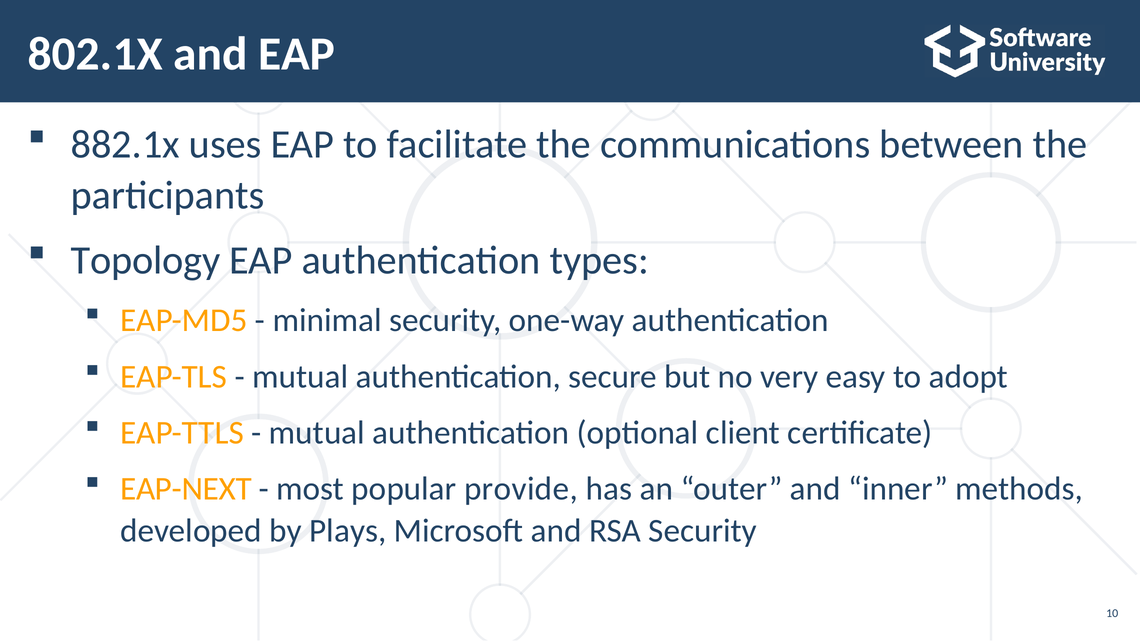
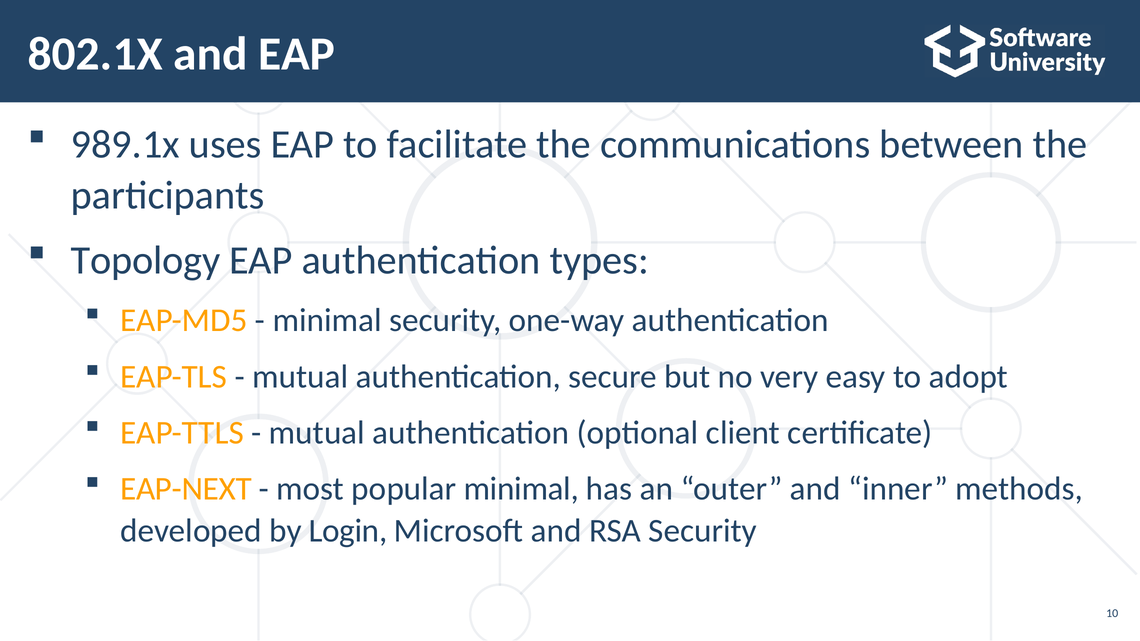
882.1x: 882.1x -> 989.1x
popular provide: provide -> minimal
Plays: Plays -> Login
